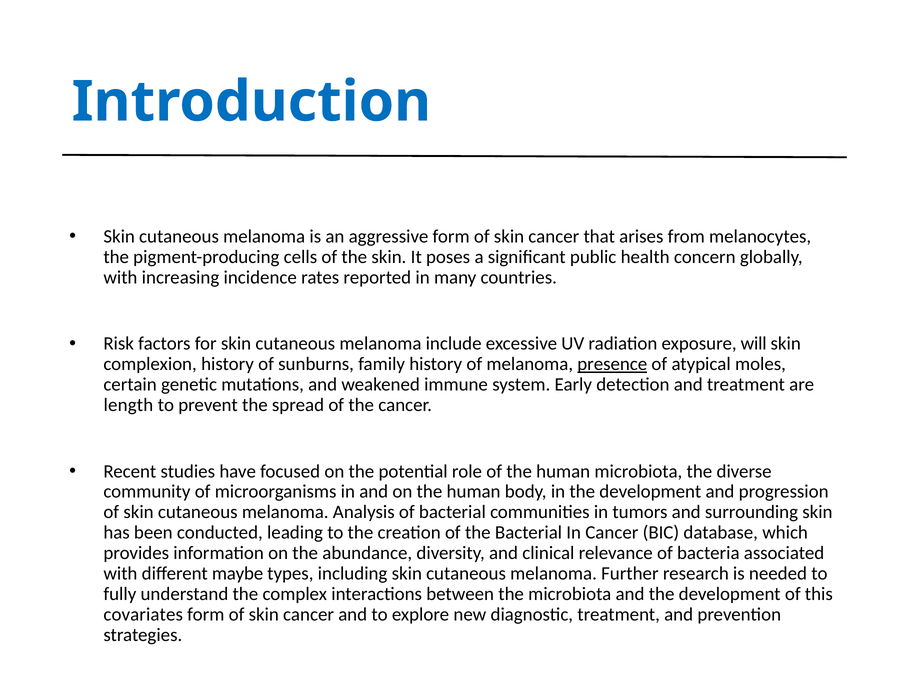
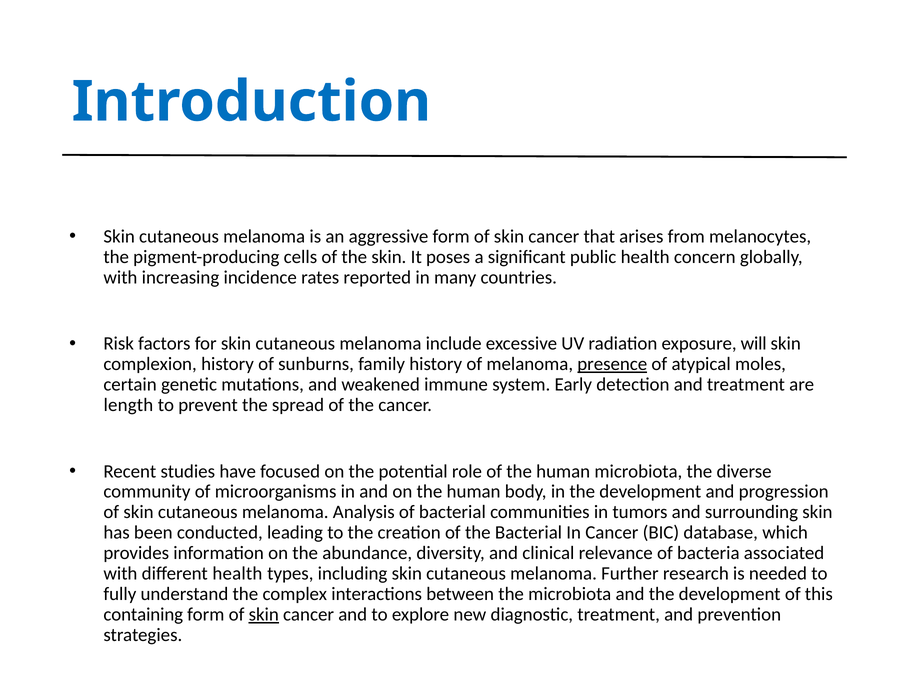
different maybe: maybe -> health
covariates: covariates -> containing
skin at (264, 614) underline: none -> present
